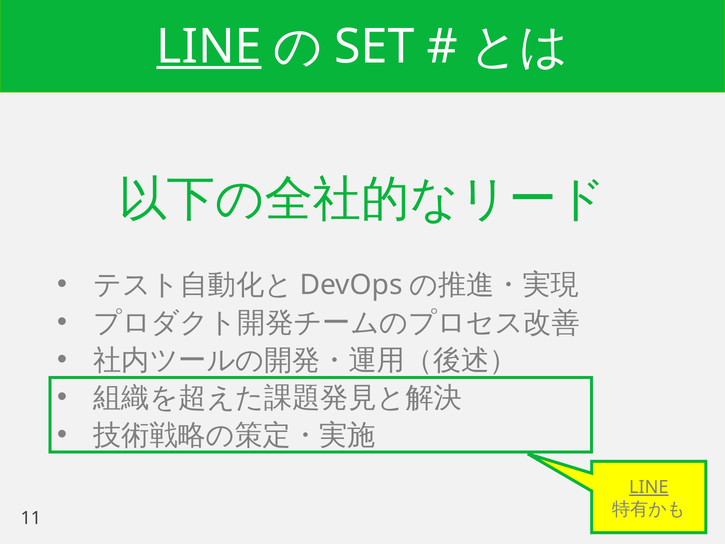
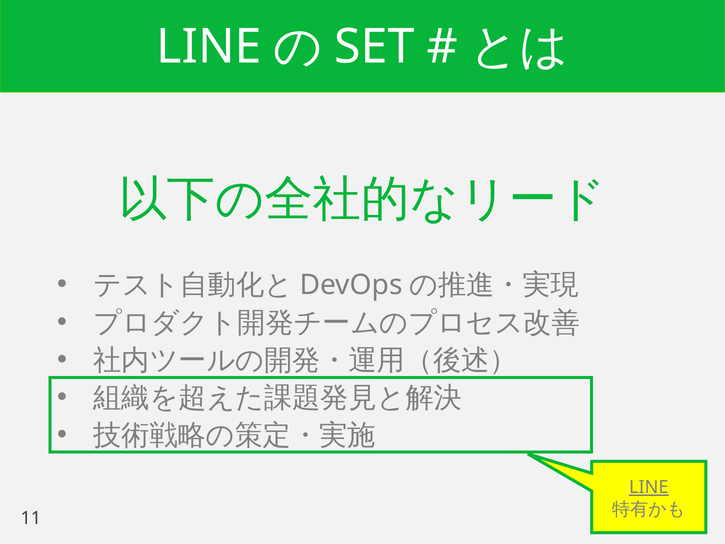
LINE at (209, 47) underline: present -> none
